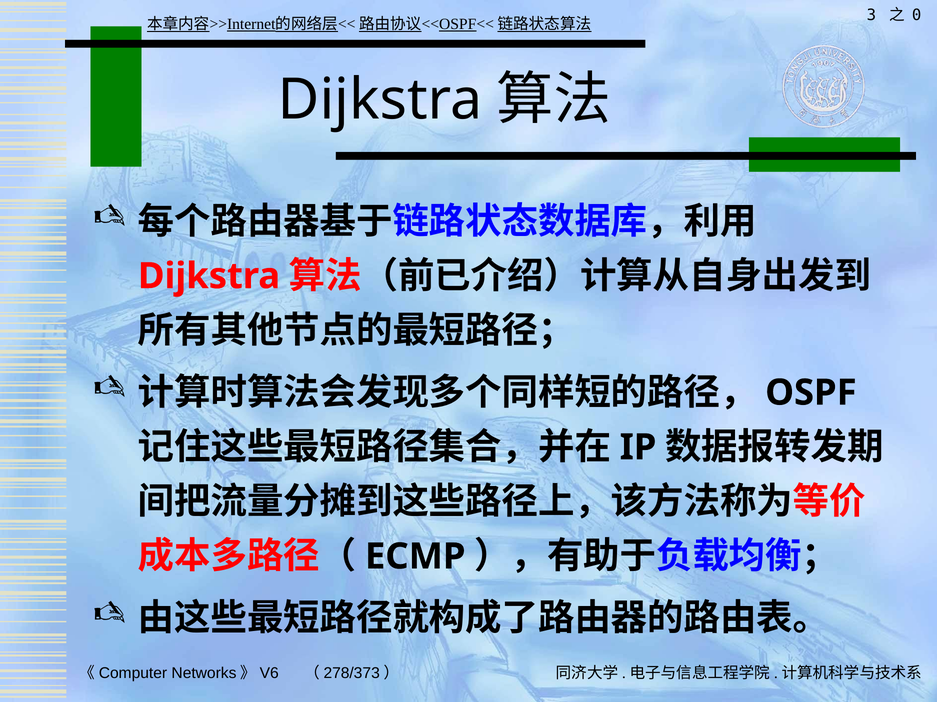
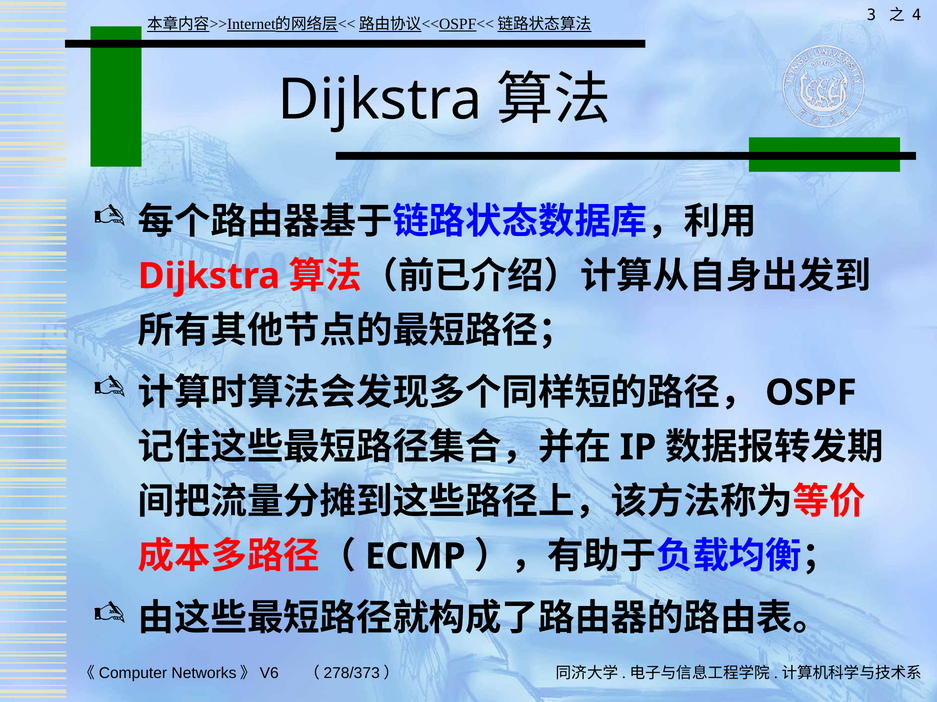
0: 0 -> 4
